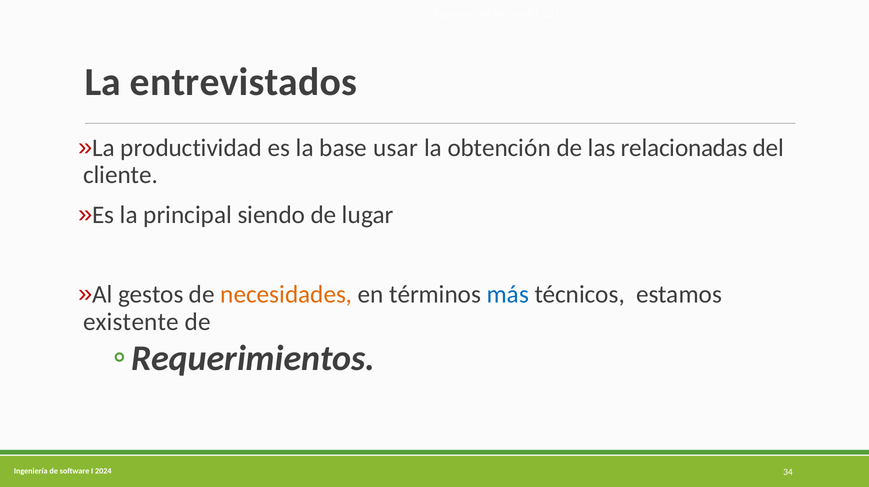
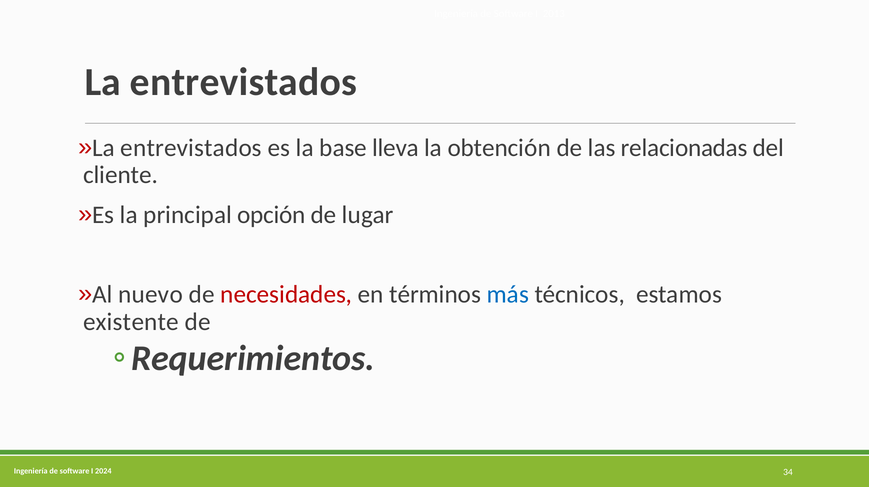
productividad at (191, 148): productividad -> entrevistados
usar: usar -> lleva
siendo: siendo -> opción
gestos: gestos -> nuevo
necesidades colour: orange -> red
